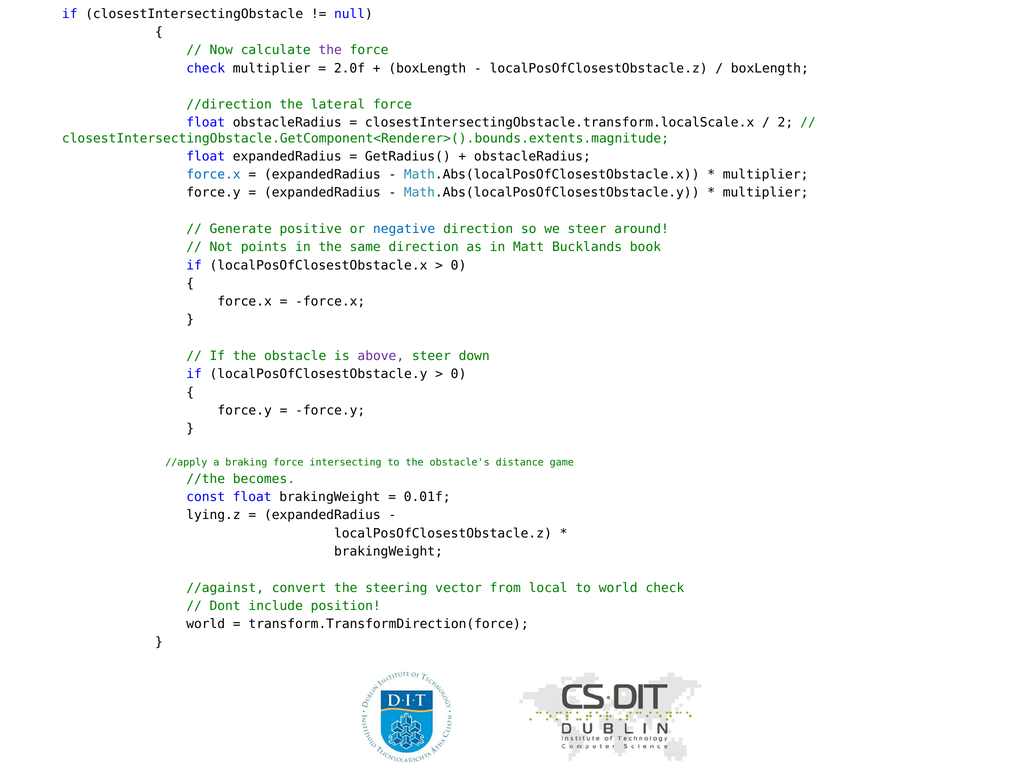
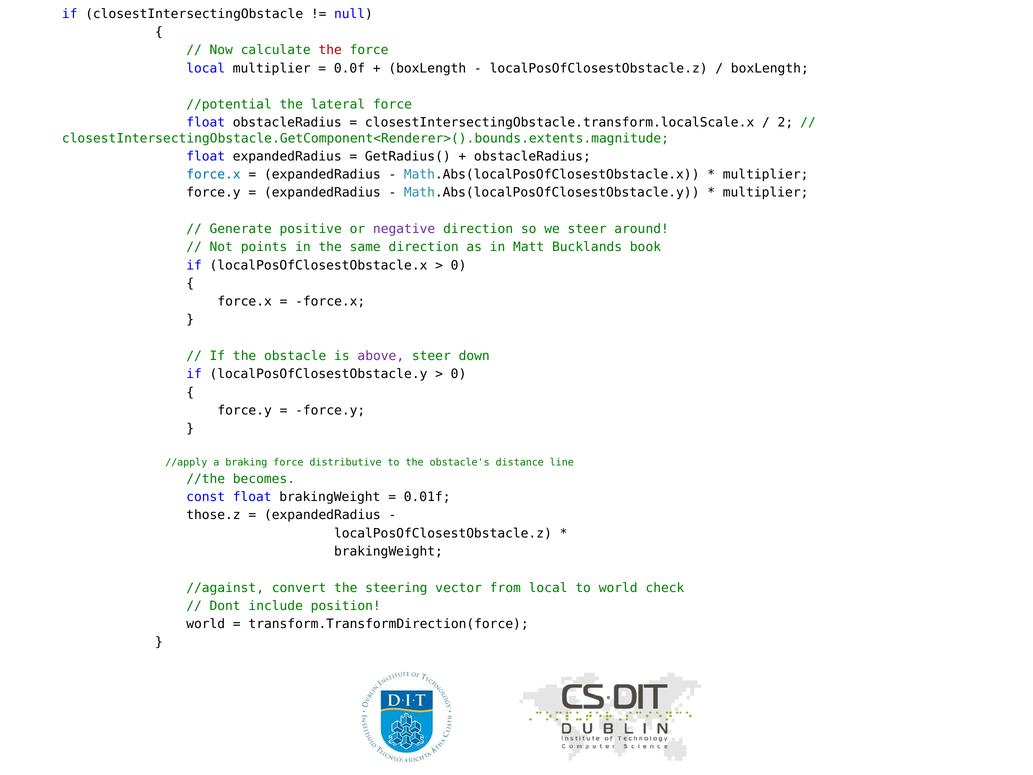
the at (330, 50) colour: purple -> red
check at (206, 68): check -> local
2.0f: 2.0f -> 0.0f
//direction: //direction -> //potential
negative colour: blue -> purple
intersecting: intersecting -> distributive
game: game -> line
lying.z: lying.z -> those.z
